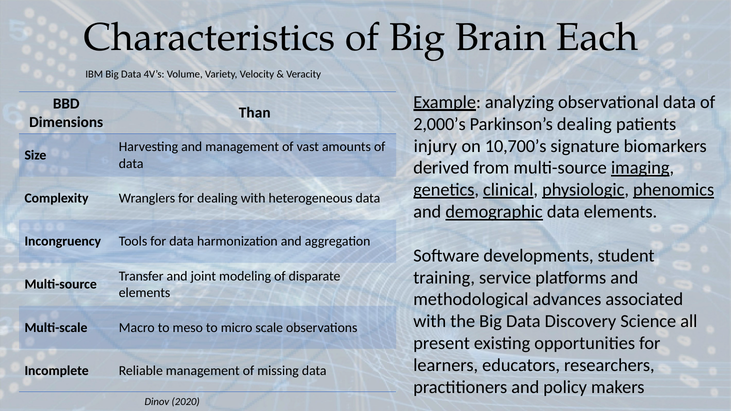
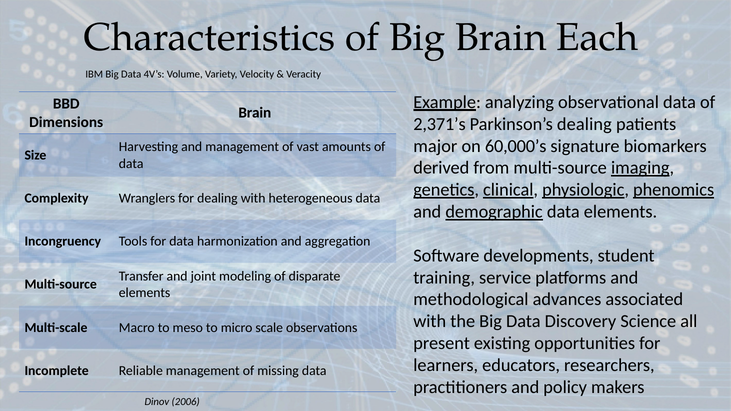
Than at (255, 113): Than -> Brain
2,000’s: 2,000’s -> 2,371’s
injury: injury -> major
10,700’s: 10,700’s -> 60,000’s
2020: 2020 -> 2006
